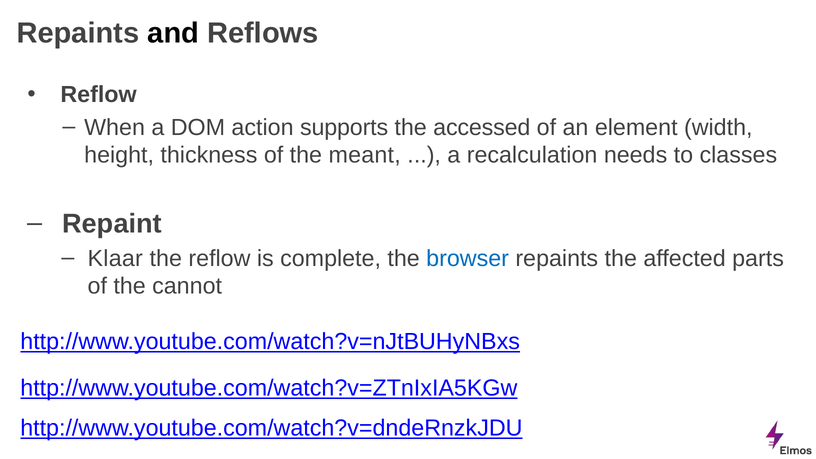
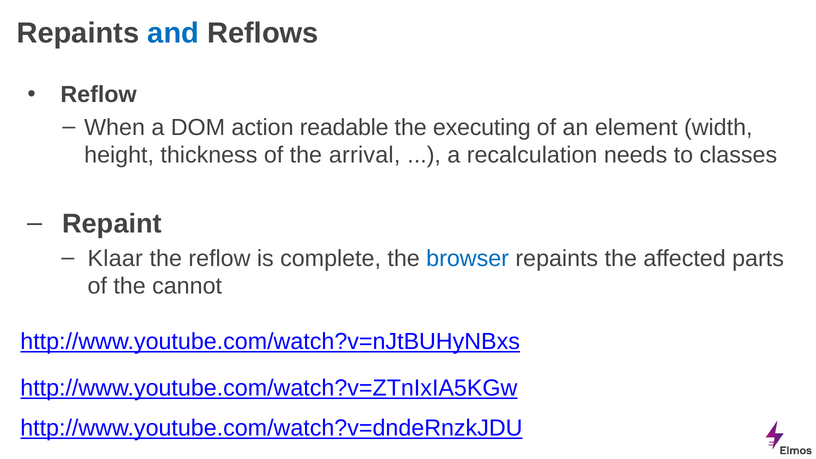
and colour: black -> blue
supports: supports -> readable
accessed: accessed -> executing
meant: meant -> arrival
